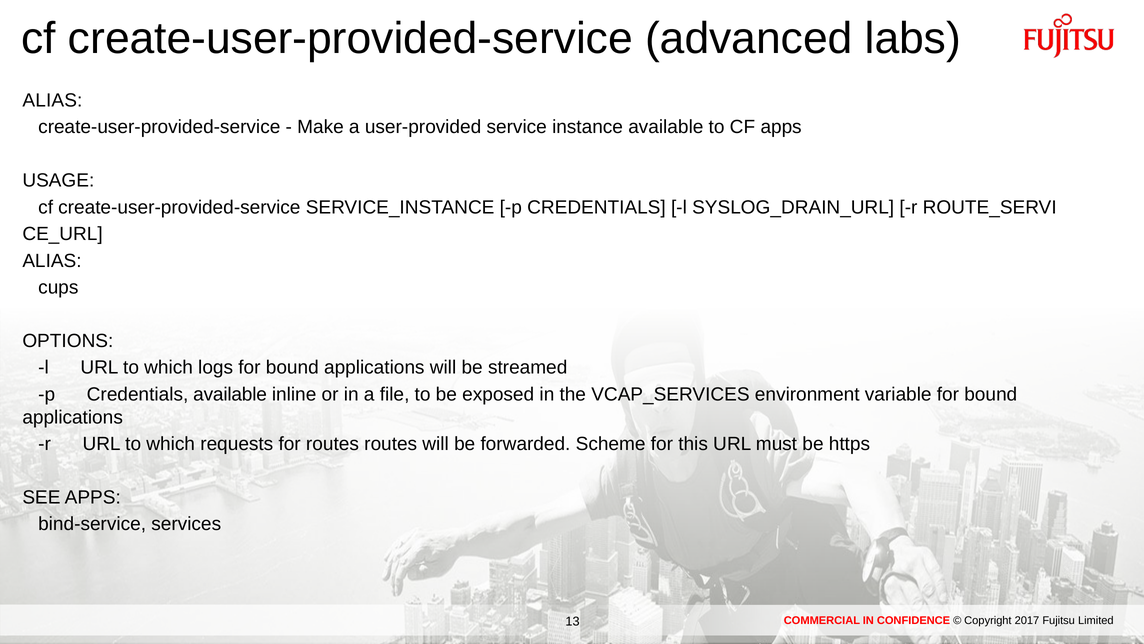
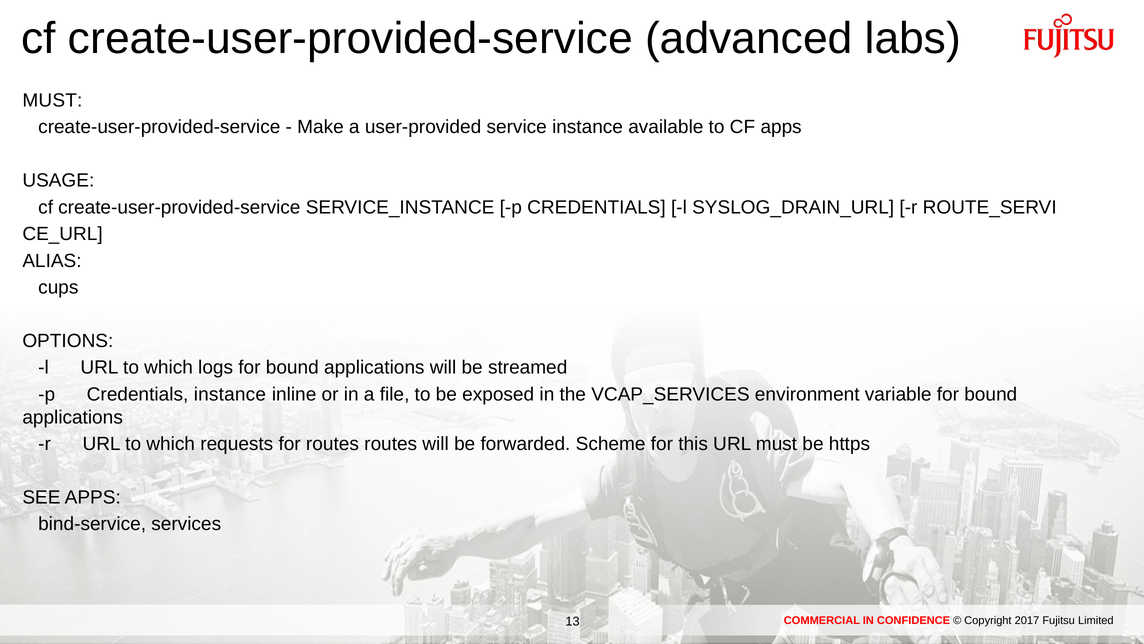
ALIAS at (52, 100): ALIAS -> MUST
Credentials available: available -> instance
